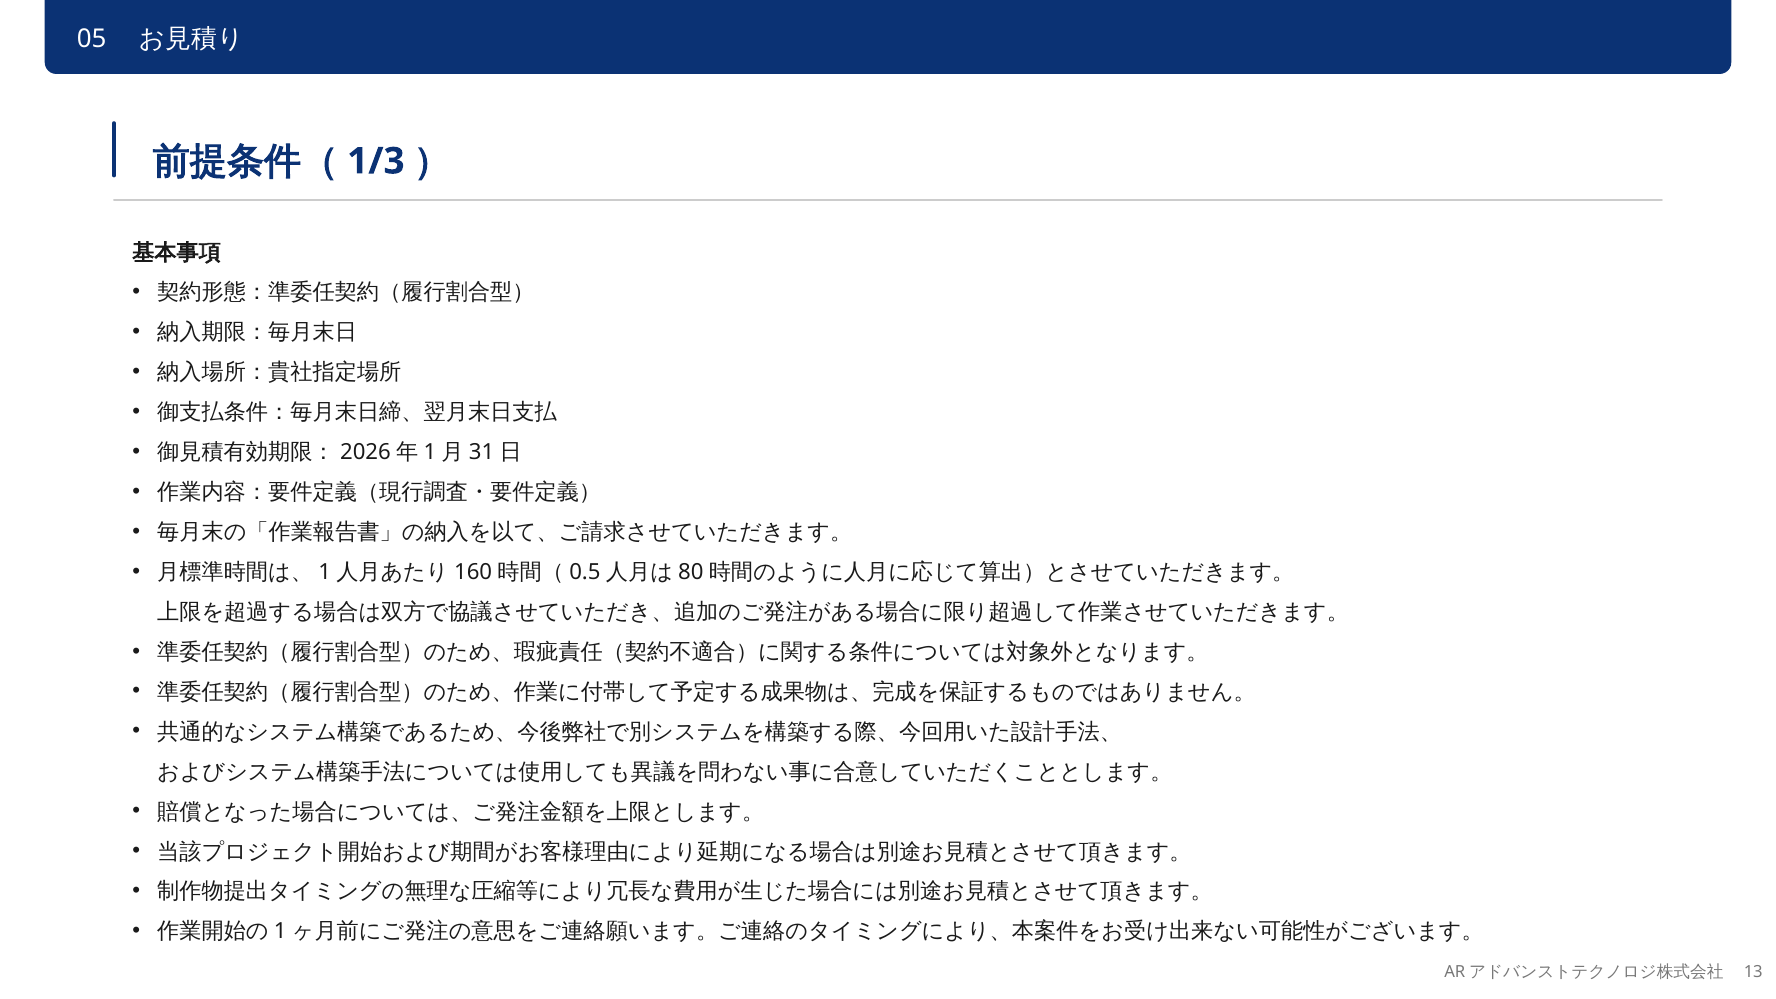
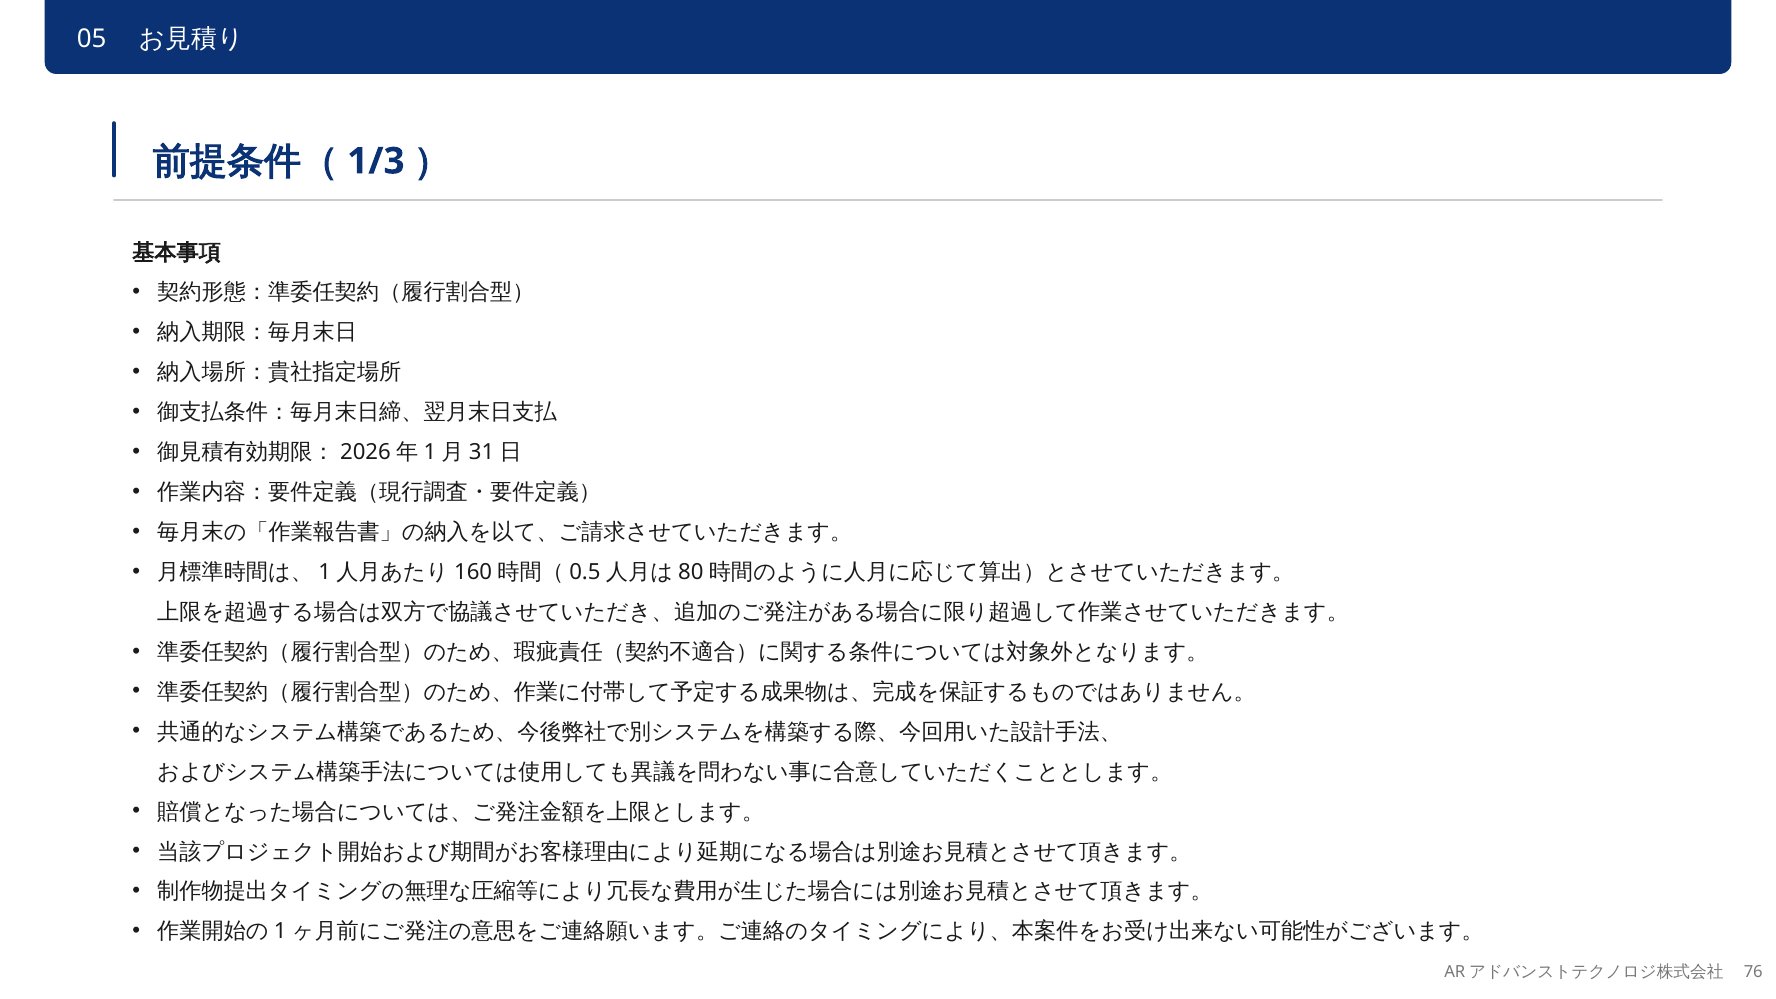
13: 13 -> 76
